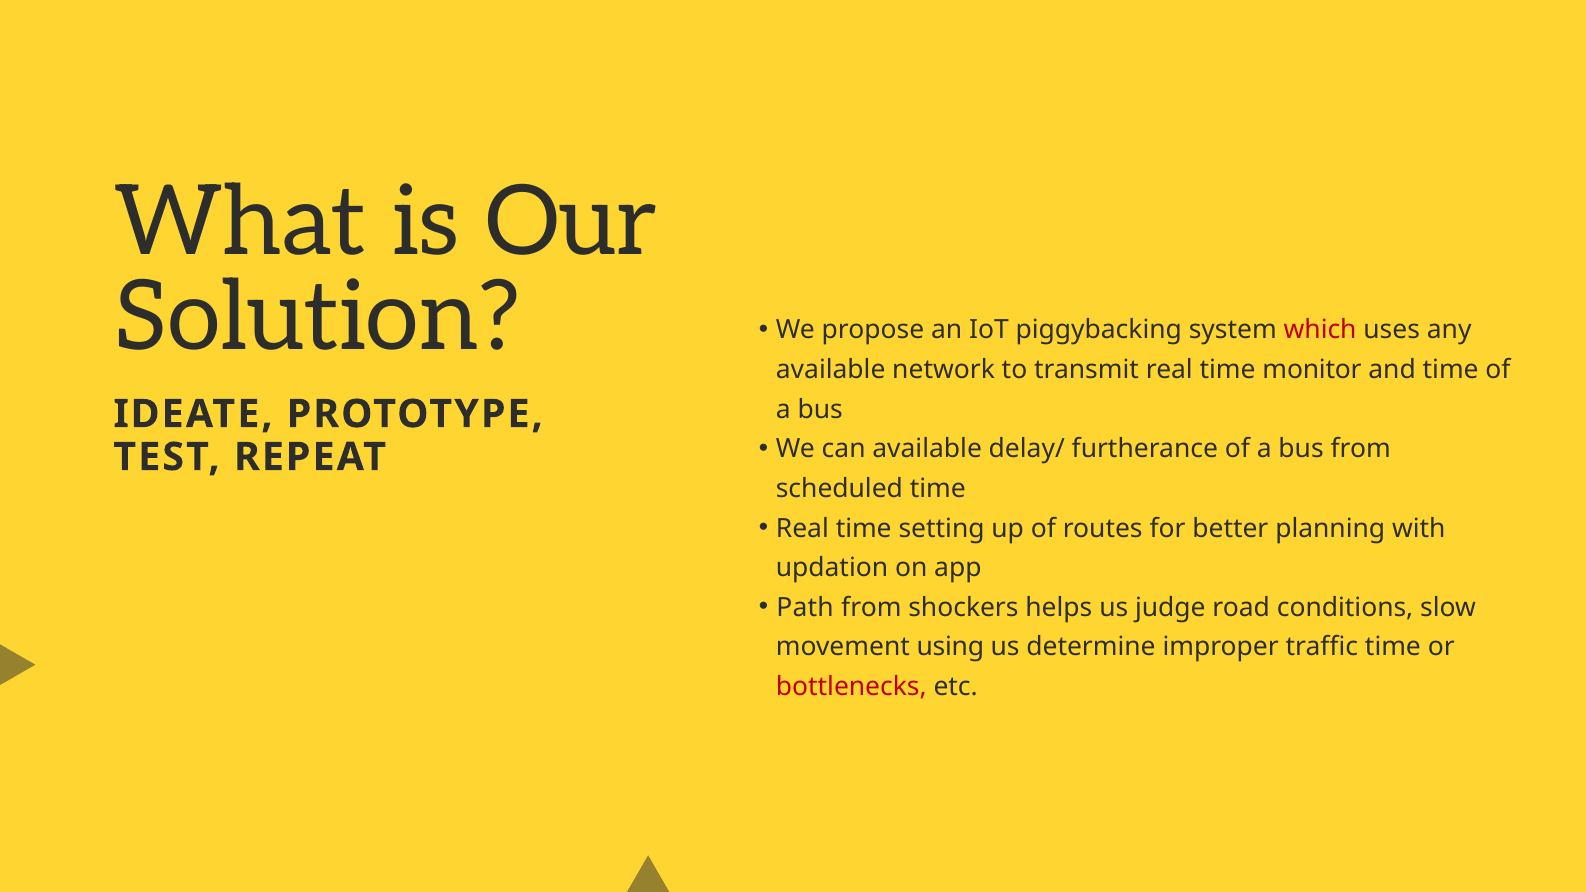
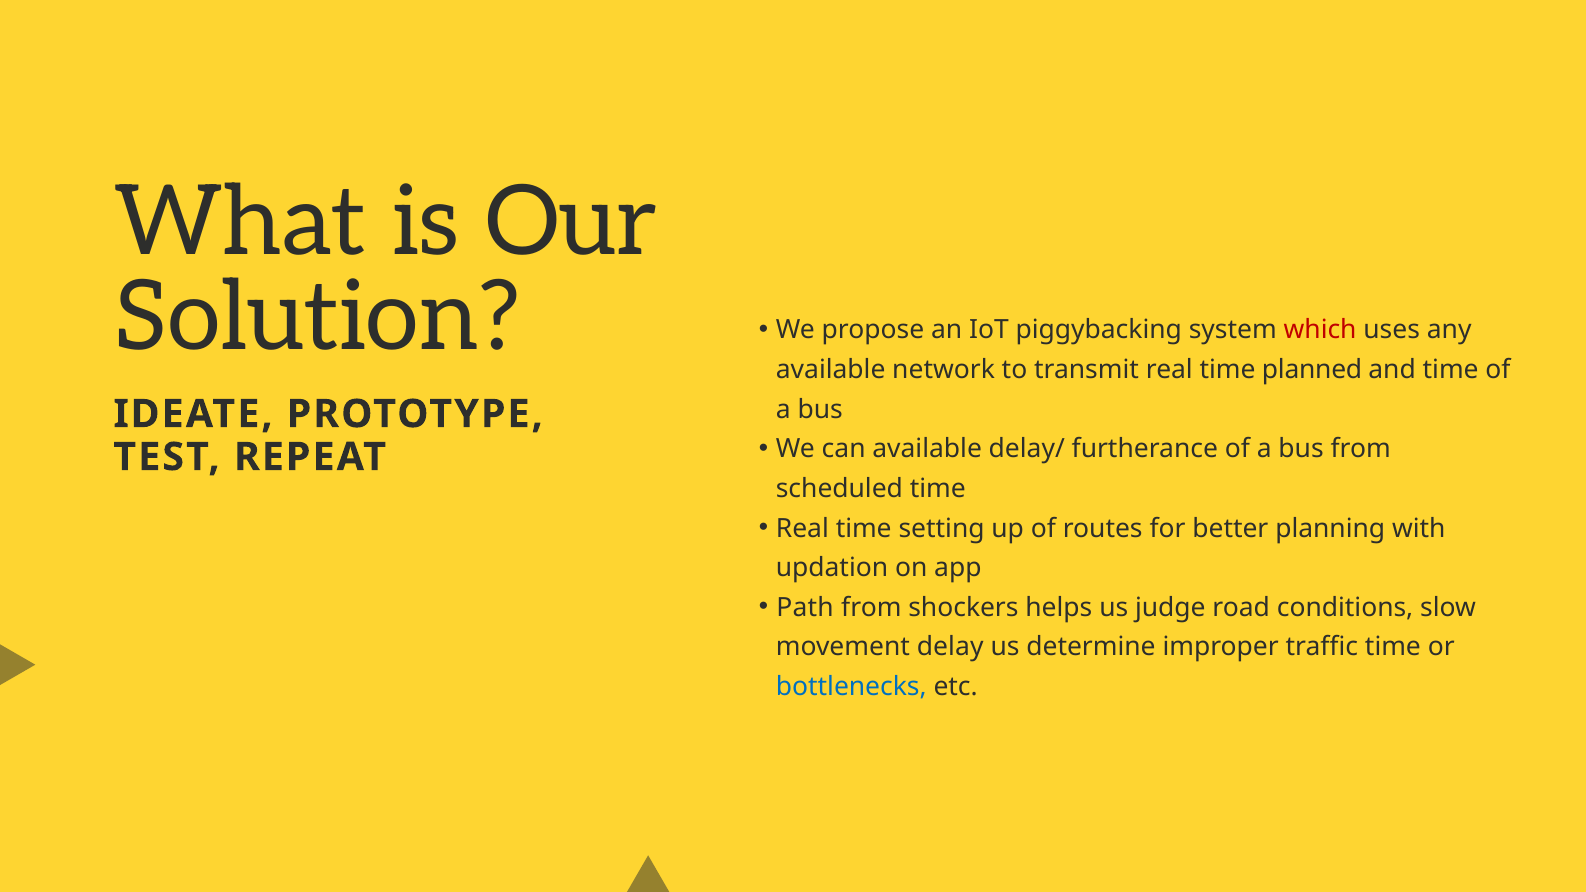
monitor: monitor -> planned
using: using -> delay
bottlenecks colour: red -> blue
